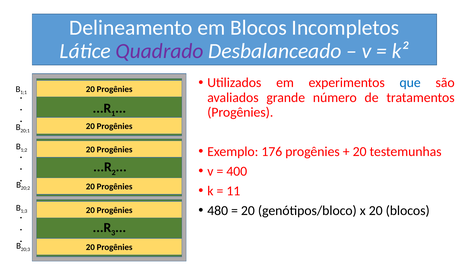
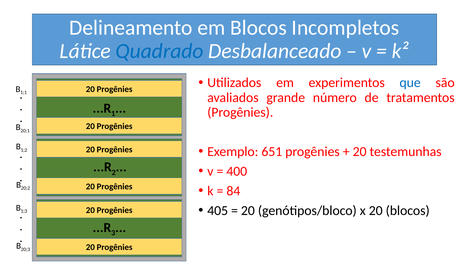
Quadrado colour: purple -> blue
176: 176 -> 651
11: 11 -> 84
480: 480 -> 405
